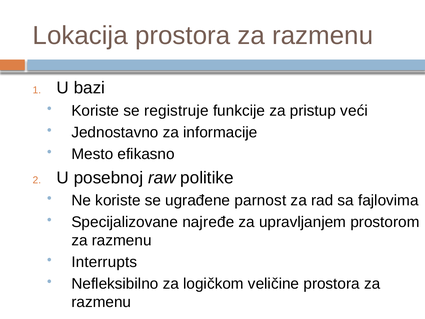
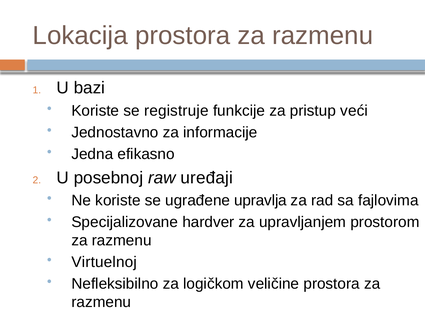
Mesto: Mesto -> Jedna
politike: politike -> uređaji
parnost: parnost -> upravlja
najređe: najređe -> hardver
Interrupts: Interrupts -> Virtuelnoj
